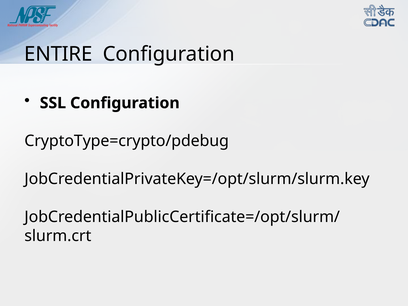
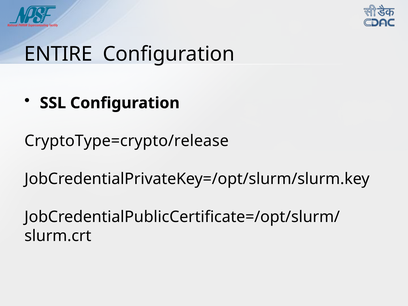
CryptoType=crypto/pdebug: CryptoType=crypto/pdebug -> CryptoType=crypto/release
